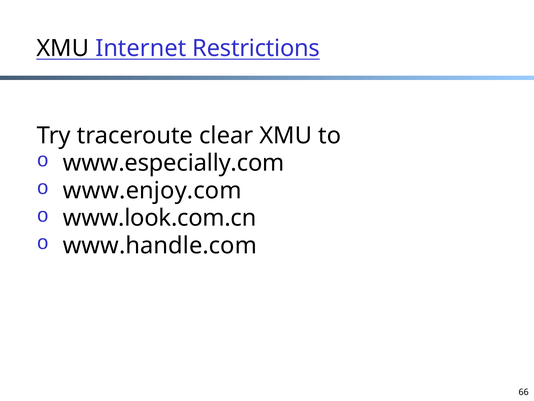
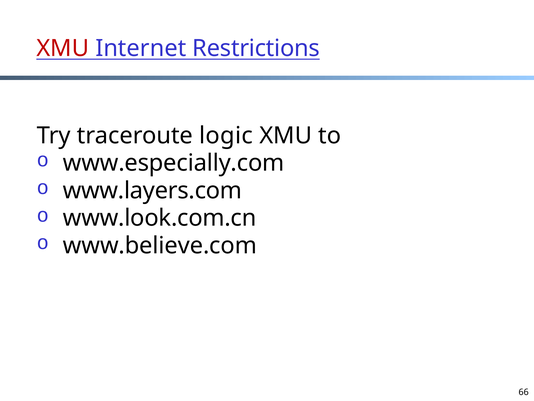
XMU at (63, 48) colour: black -> red
clear: clear -> logic
www.enjoy.com: www.enjoy.com -> www.layers.com
www.handle.com: www.handle.com -> www.believe.com
